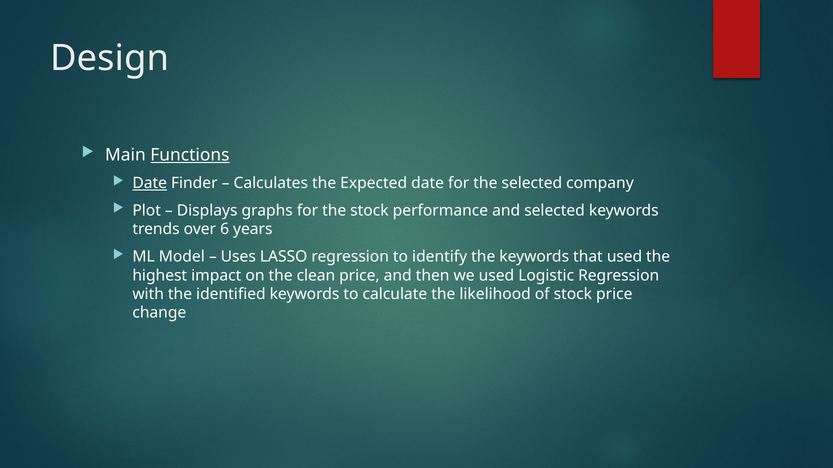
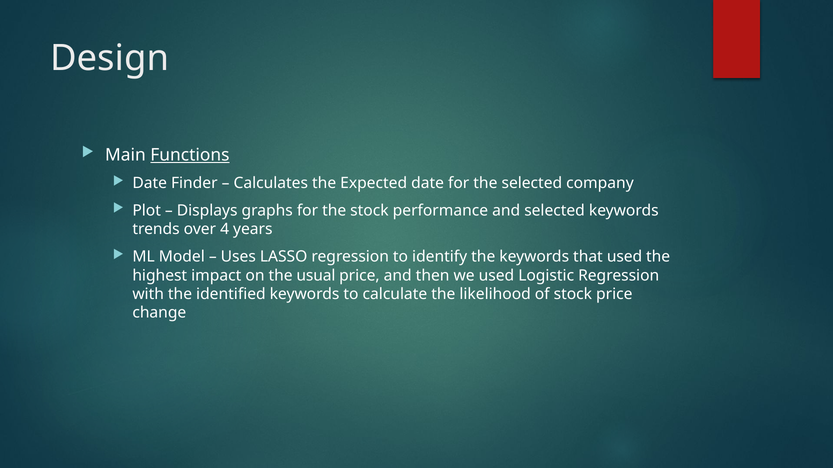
Date at (150, 183) underline: present -> none
6: 6 -> 4
clean: clean -> usual
